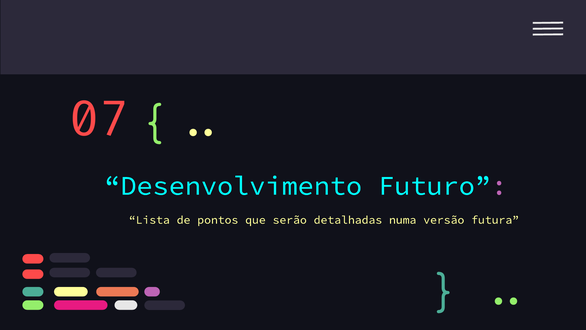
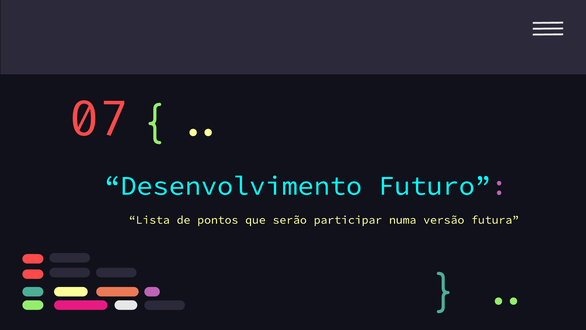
detalhadas: detalhadas -> participar
